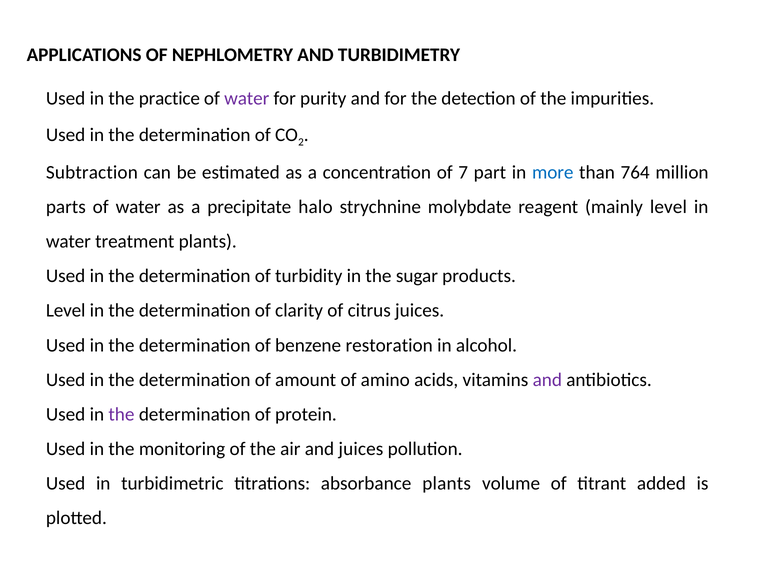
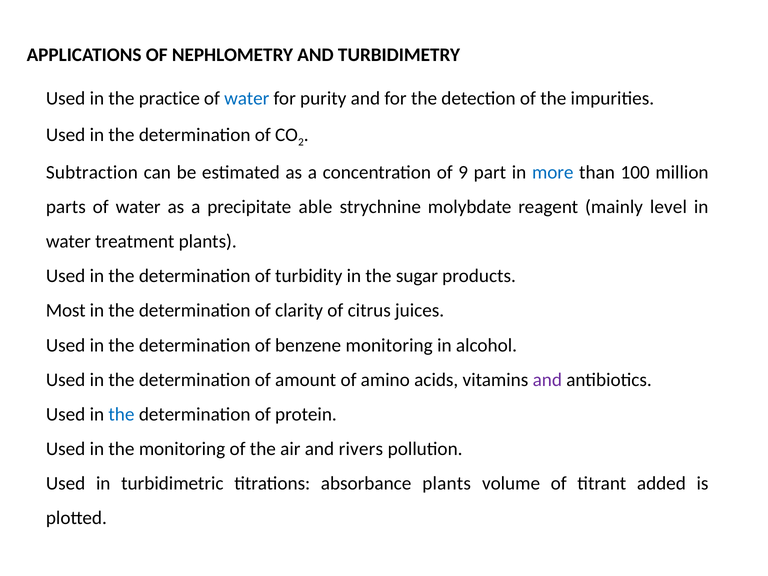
water at (247, 99) colour: purple -> blue
7: 7 -> 9
764: 764 -> 100
halo: halo -> able
Level at (66, 311): Level -> Most
benzene restoration: restoration -> monitoring
the at (121, 414) colour: purple -> blue
and juices: juices -> rivers
